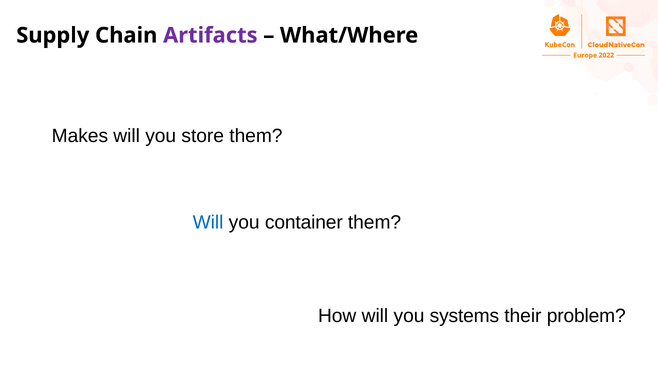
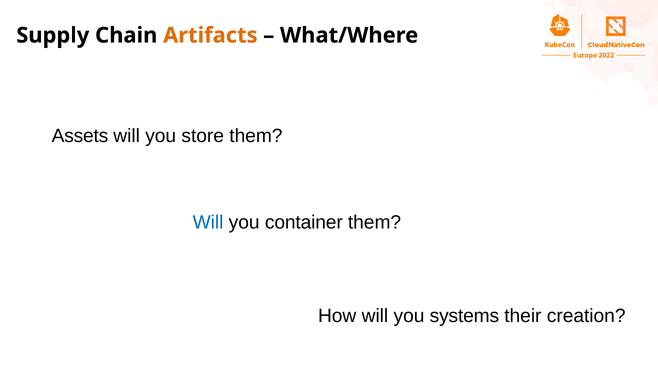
Artifacts colour: purple -> orange
Makes: Makes -> Assets
problem: problem -> creation
